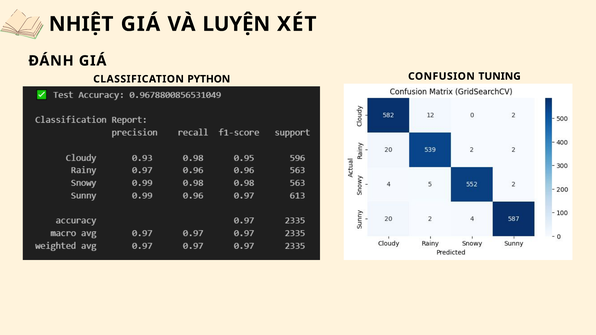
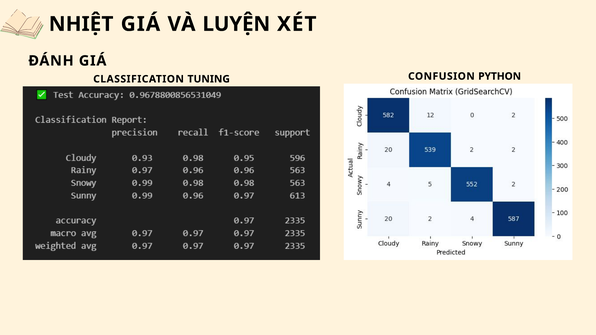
TUNING: TUNING -> PYTHON
PYTHON: PYTHON -> TUNING
